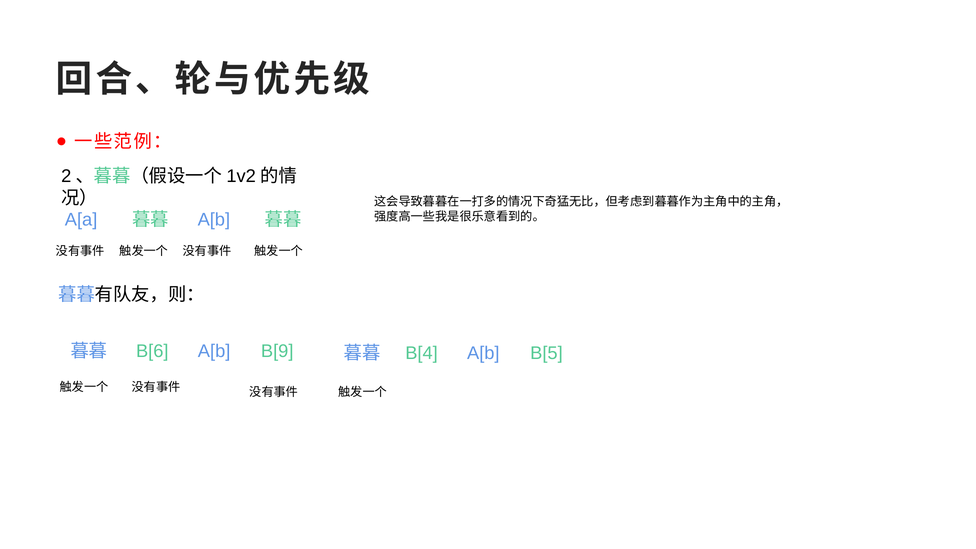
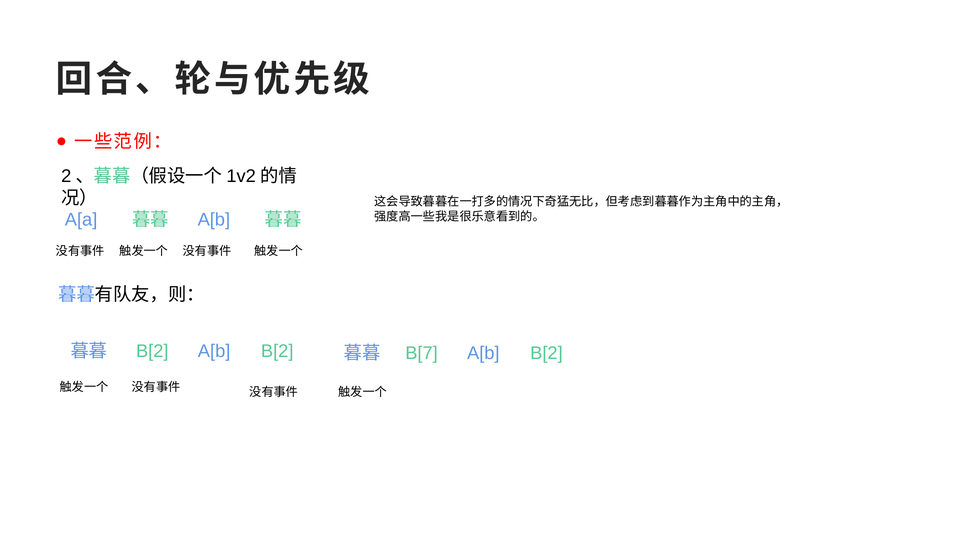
B[6 at (152, 351): B[6 -> B[2
B[9 at (277, 351): B[9 -> B[2
B[4: B[4 -> B[7
B[5 at (546, 353): B[5 -> B[2
